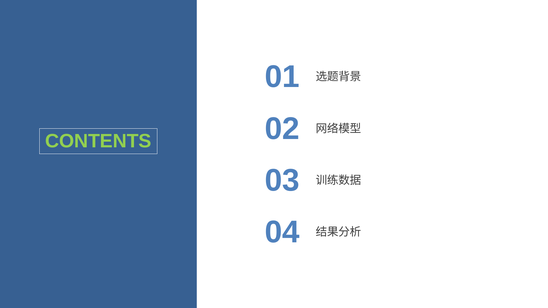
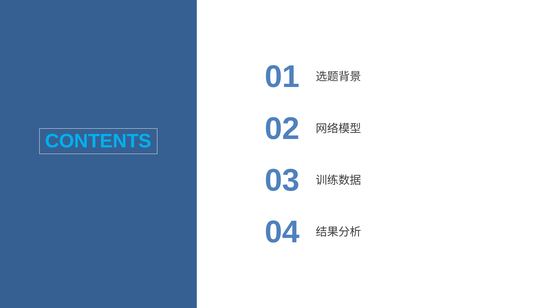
CONTENTS colour: light green -> light blue
